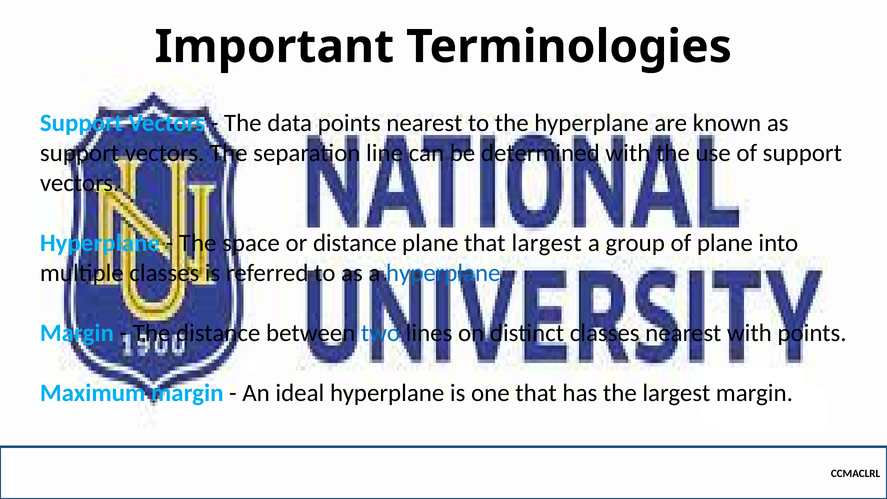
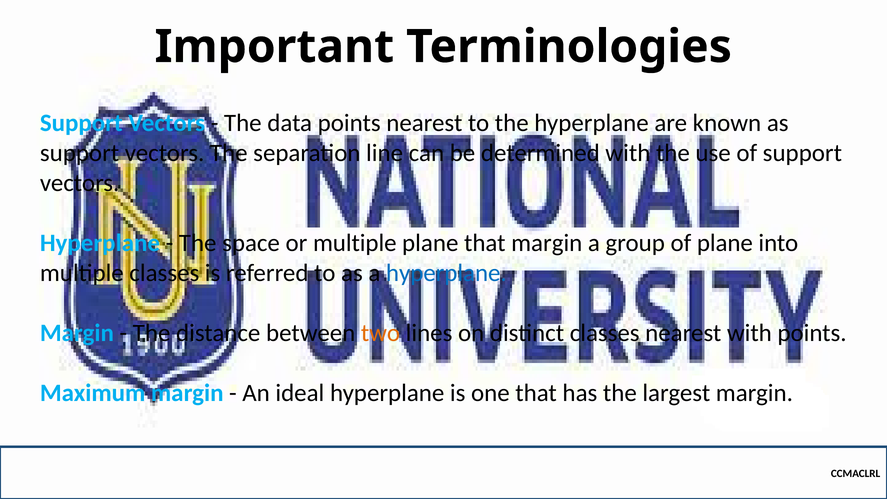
or distance: distance -> multiple
that largest: largest -> margin
two colour: blue -> orange
